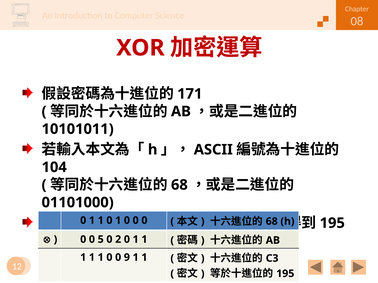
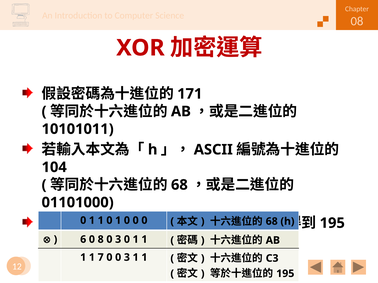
0 at (83, 240): 0 -> 6
5: 5 -> 8
2 at (118, 240): 2 -> 3
1 1 1: 1 -> 7
0 0 9: 9 -> 3
